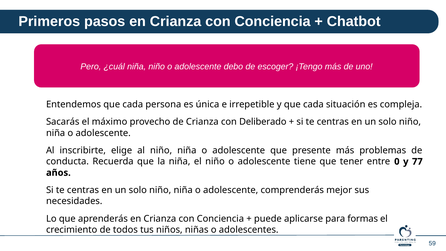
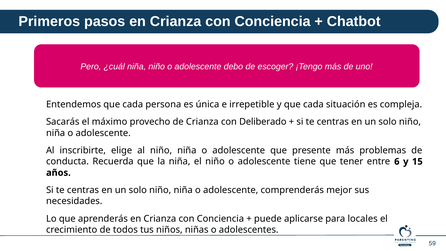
0: 0 -> 6
77: 77 -> 15
formas: formas -> locales
